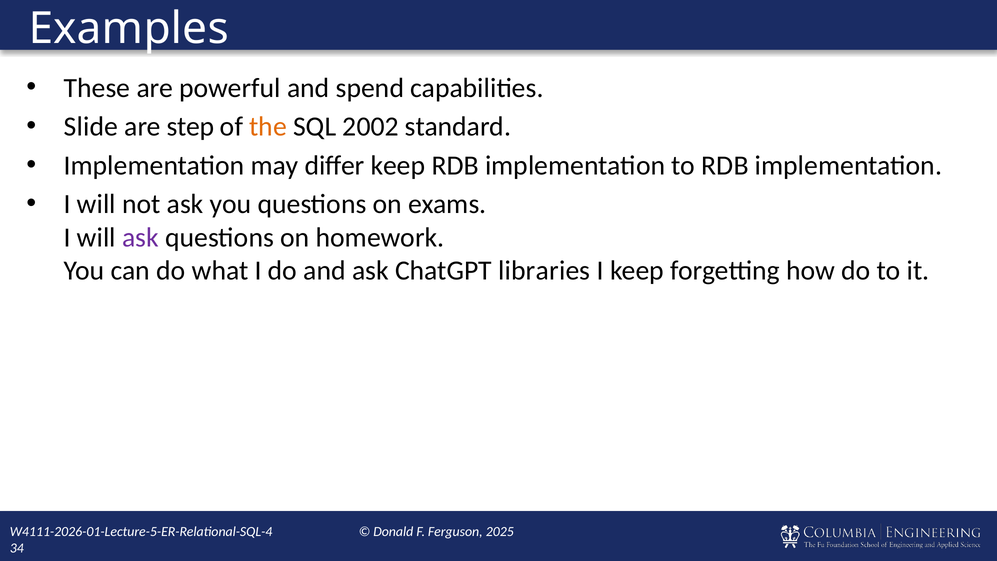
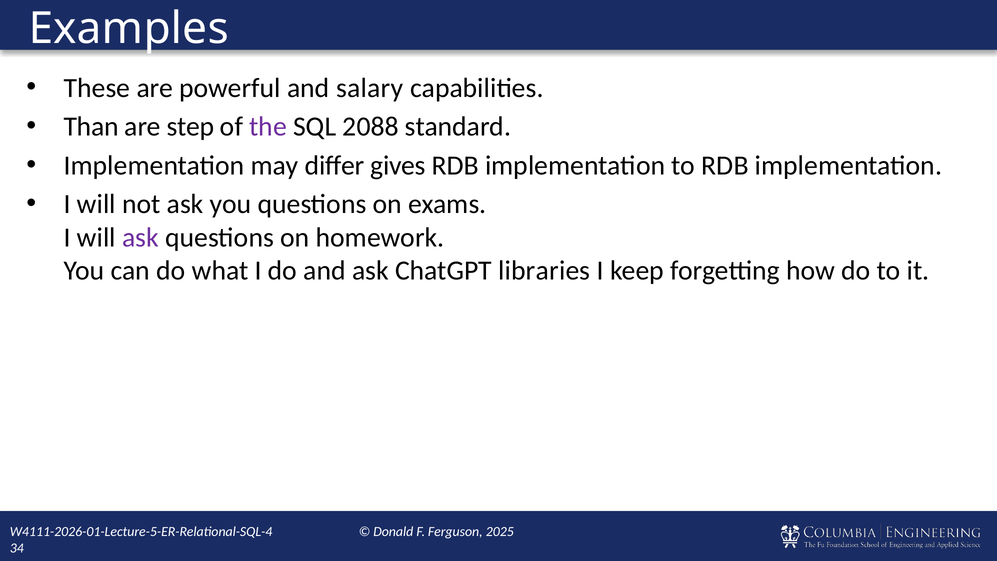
spend: spend -> salary
Slide: Slide -> Than
the colour: orange -> purple
2002: 2002 -> 2088
differ keep: keep -> gives
